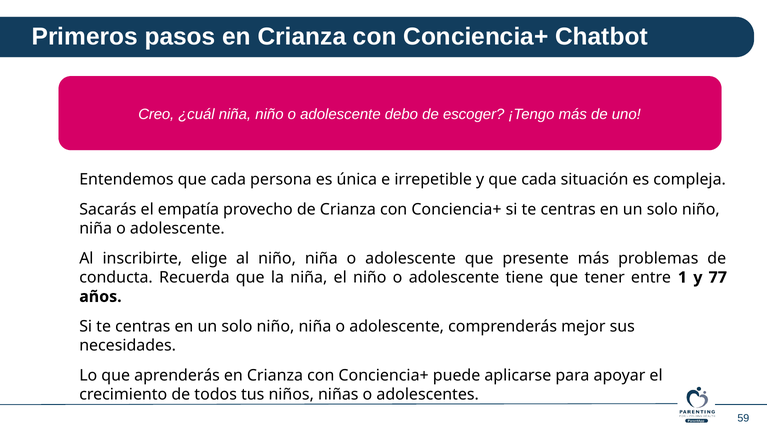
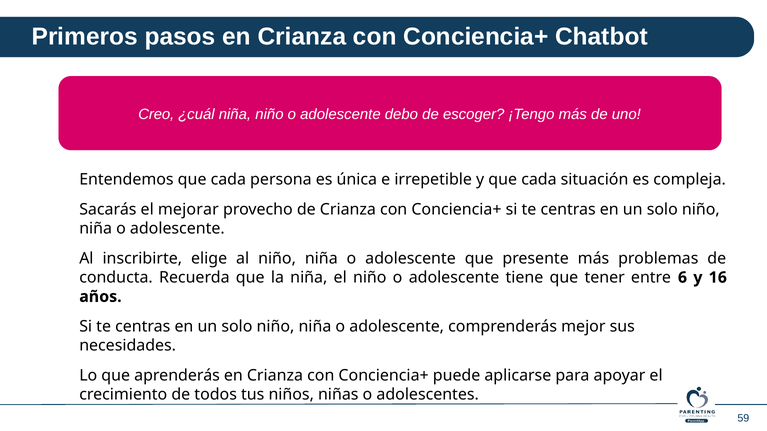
empatía: empatía -> mejorar
1: 1 -> 6
77: 77 -> 16
